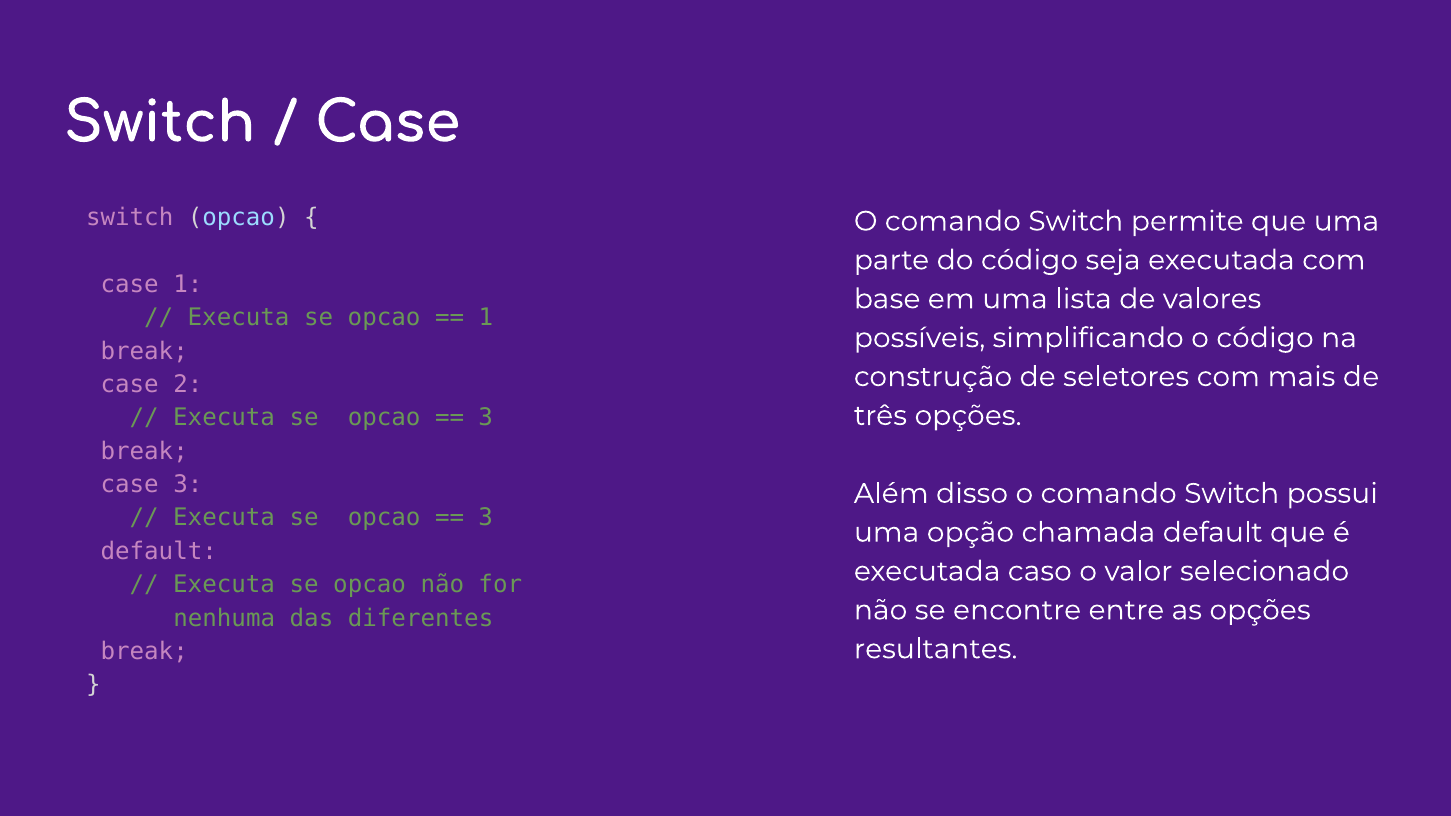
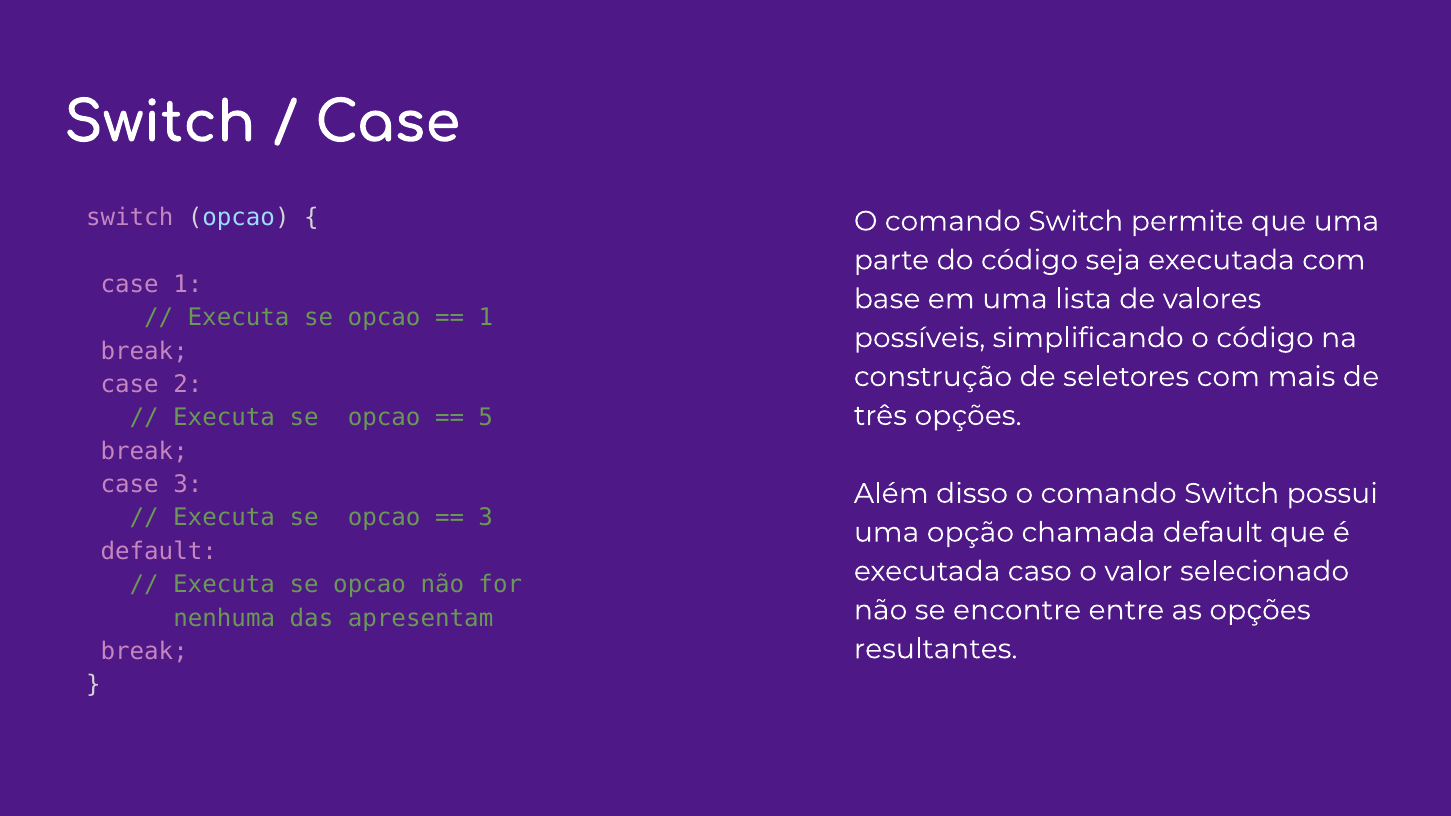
3 at (486, 418): 3 -> 5
diferentes: diferentes -> apresentam
